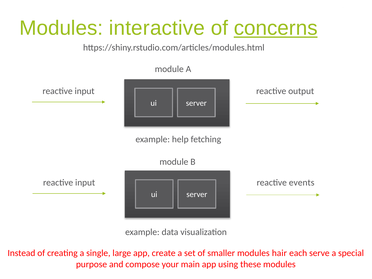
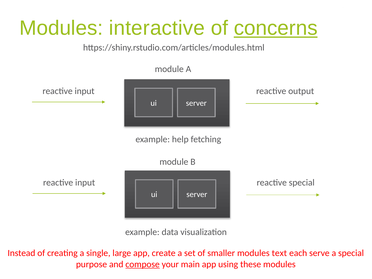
reactive events: events -> special
hair: hair -> text
compose underline: none -> present
